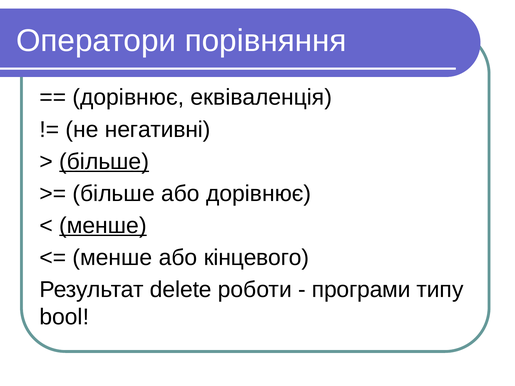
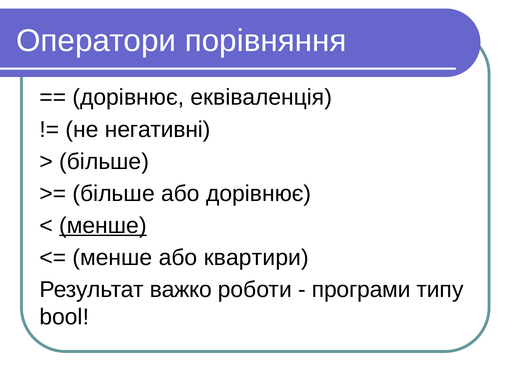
більше at (104, 162) underline: present -> none
кінцевого: кінцевого -> квартири
delete: delete -> важко
